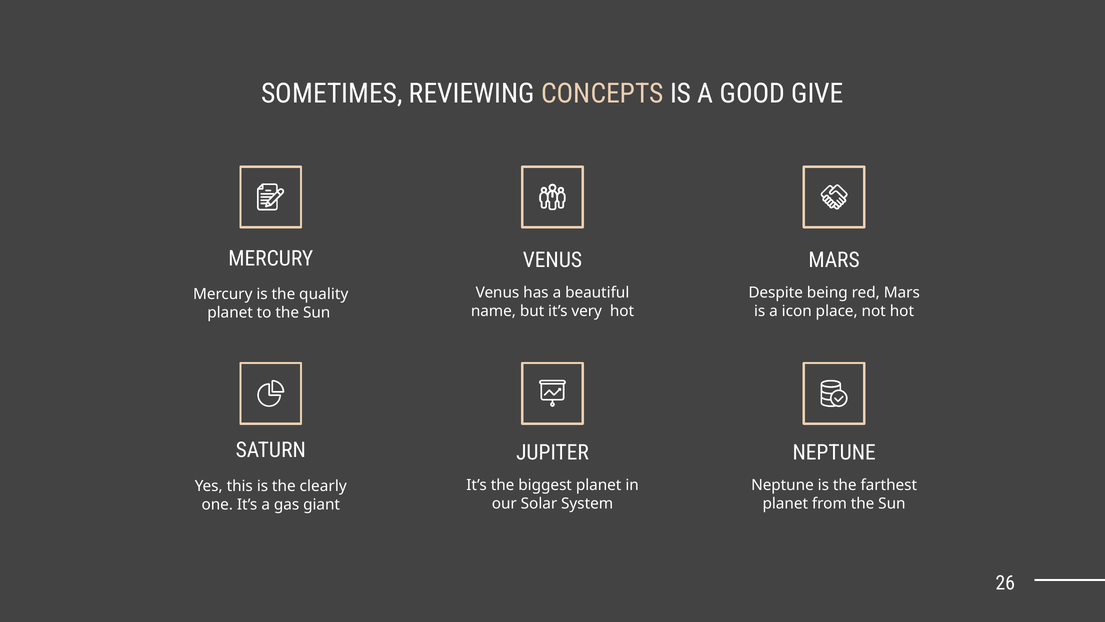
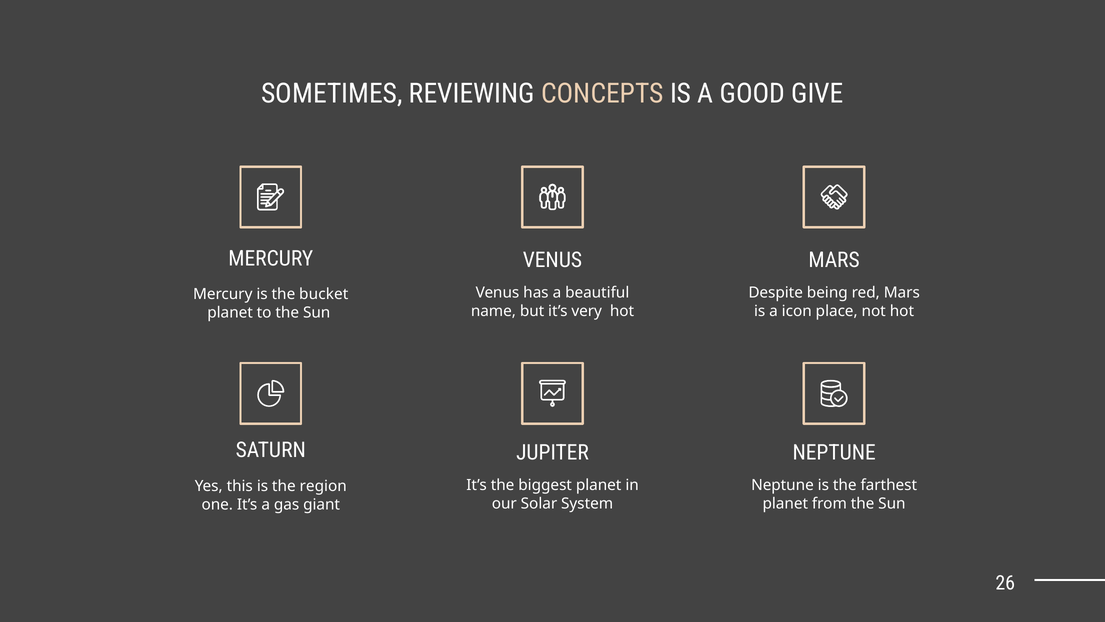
quality: quality -> bucket
clearly: clearly -> region
